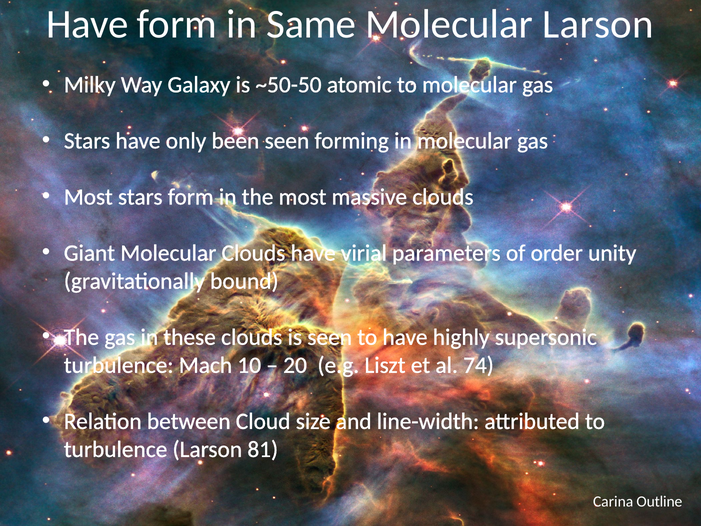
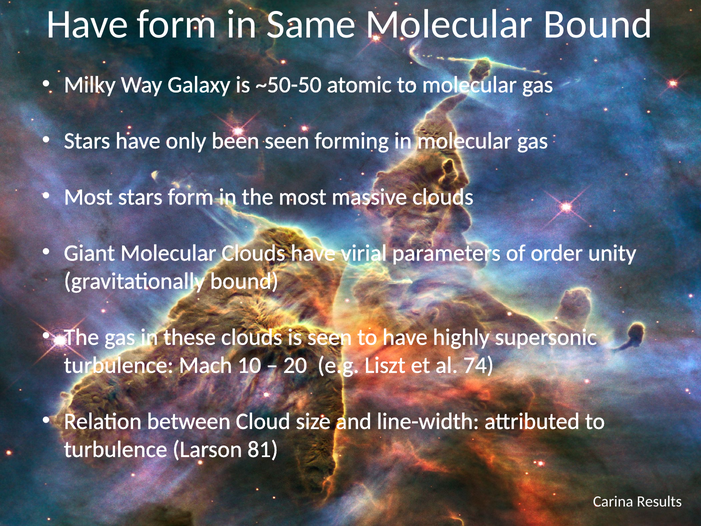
Molecular Larson: Larson -> Bound
Outline: Outline -> Results
